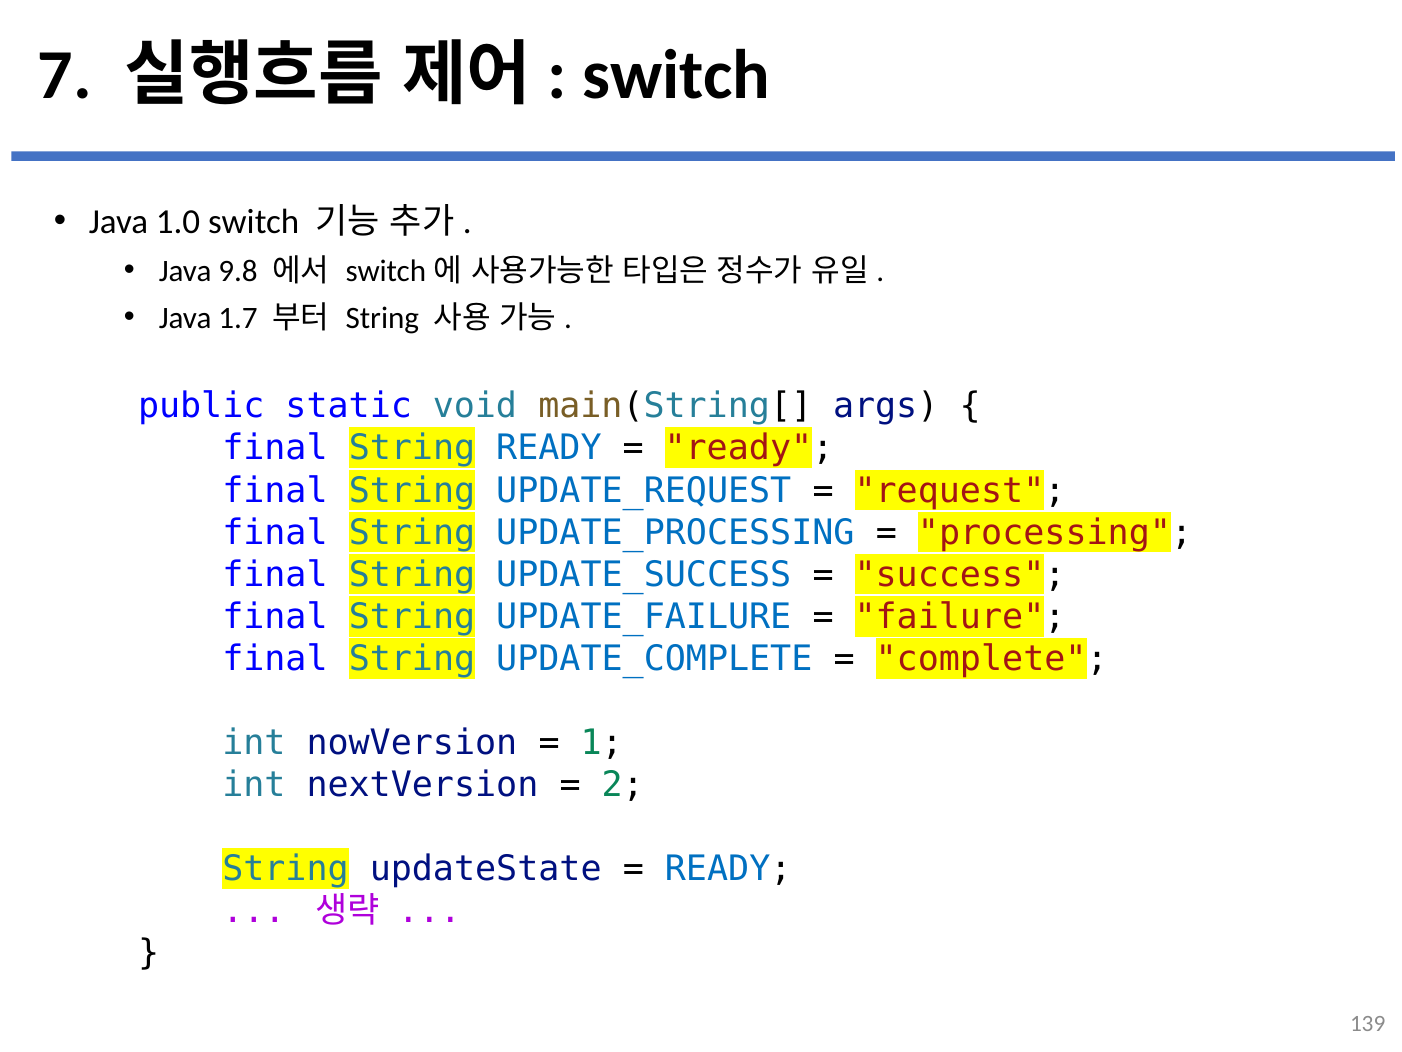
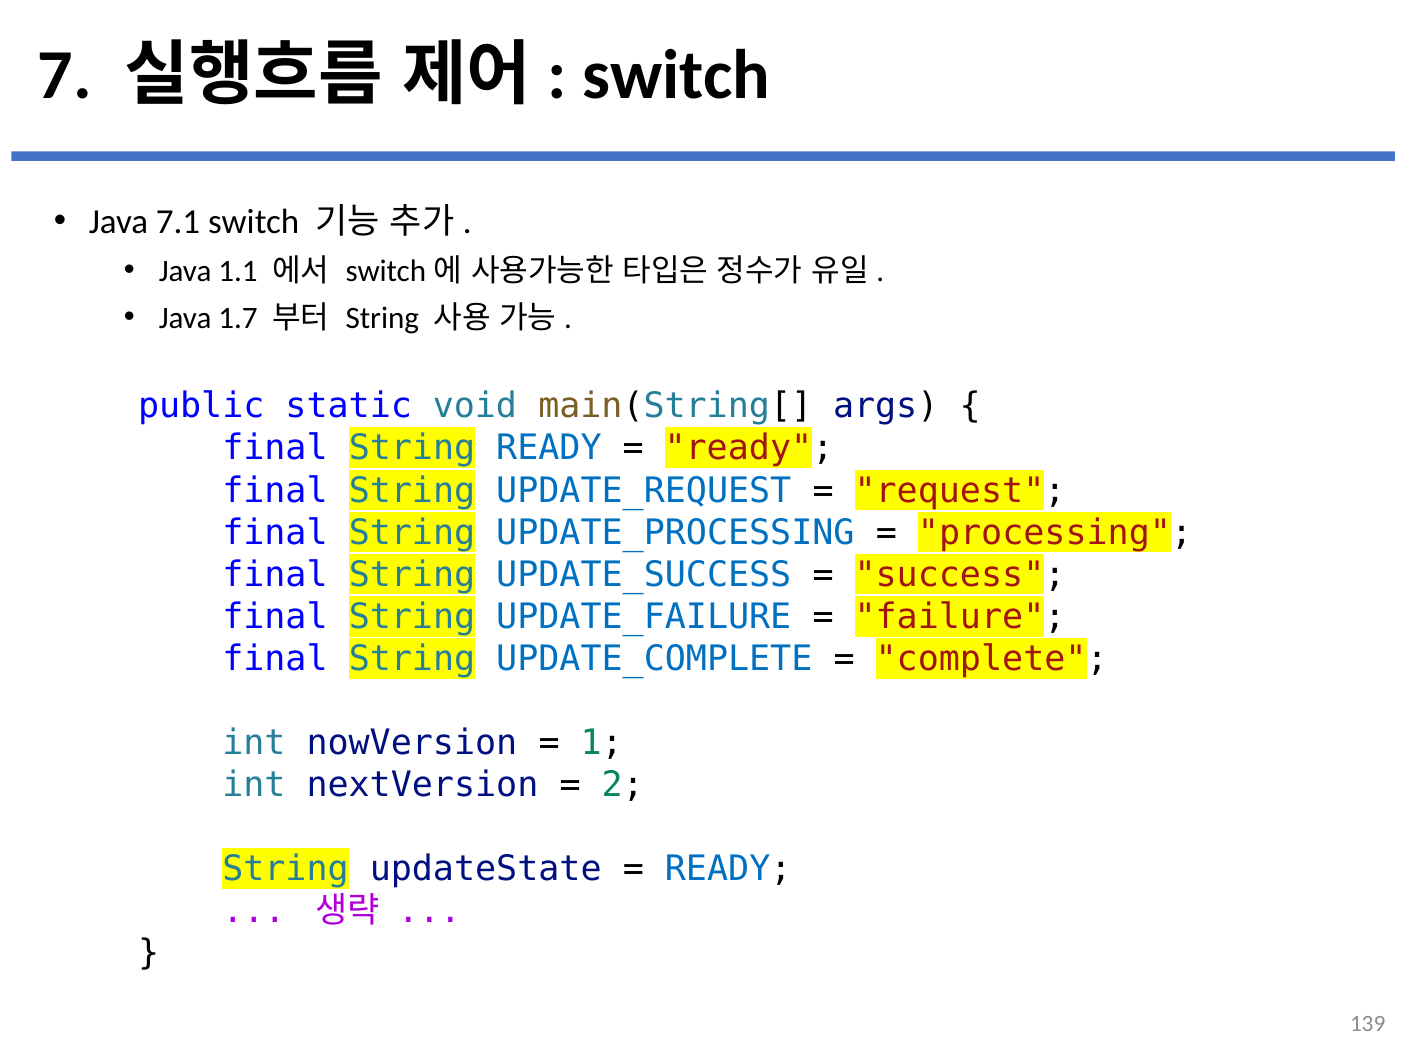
1.0: 1.0 -> 7.1
9.8: 9.8 -> 1.1
